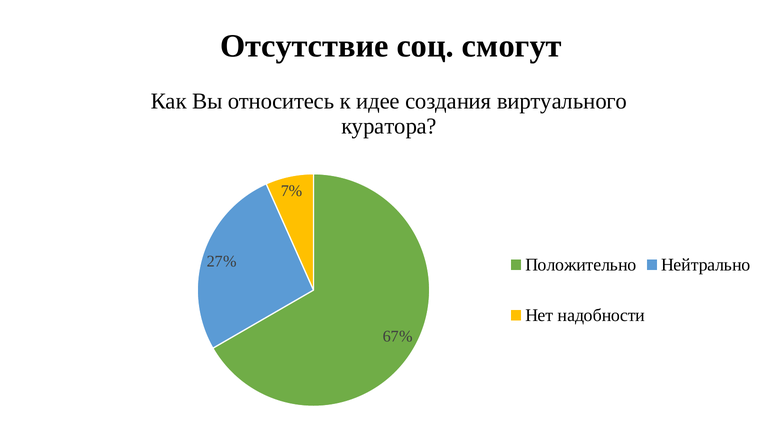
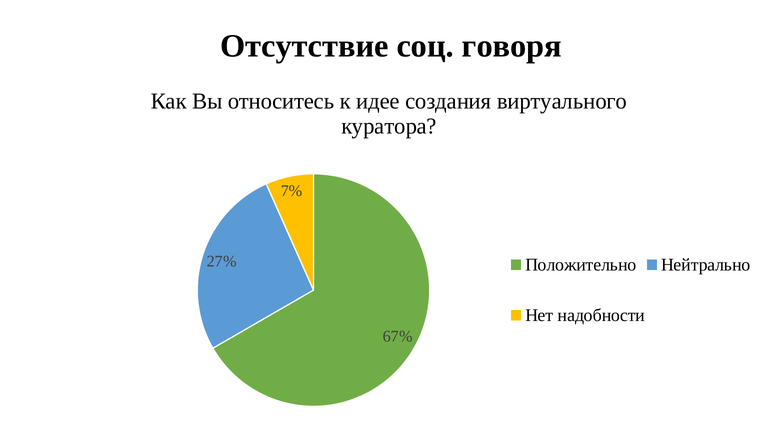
смогут: смогут -> говоря
